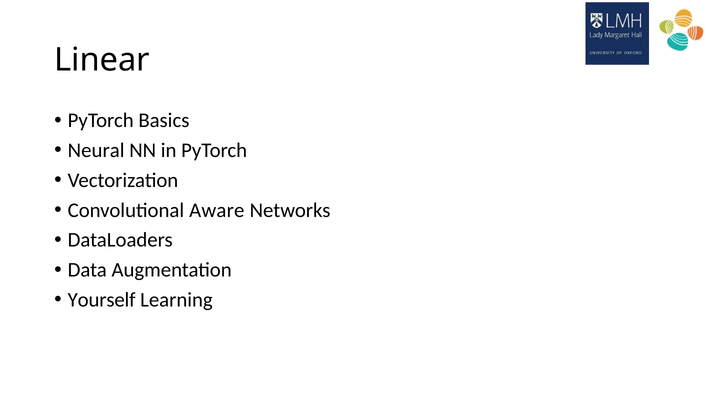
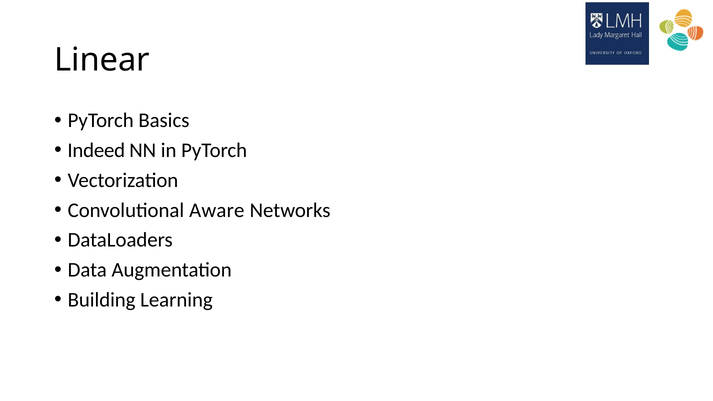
Neural: Neural -> Indeed
Yourself: Yourself -> Building
